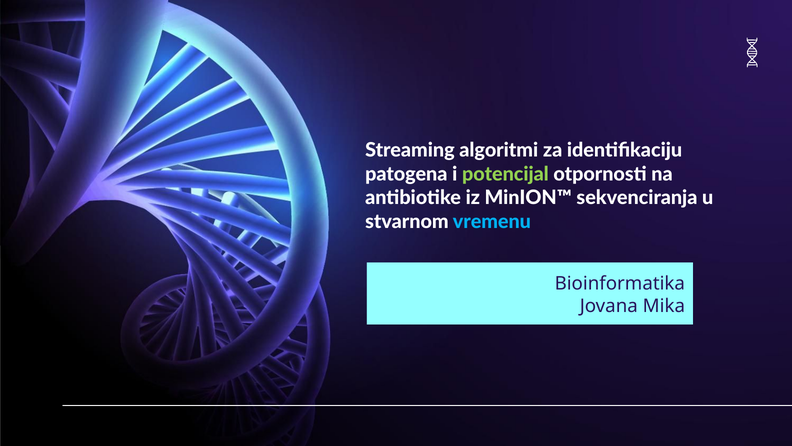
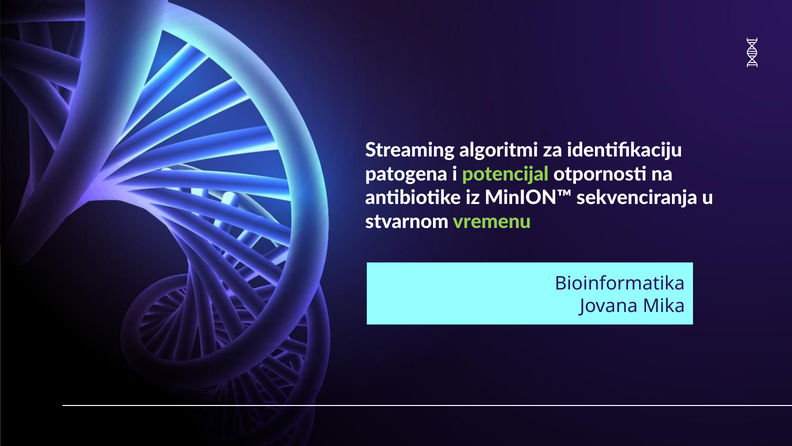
vremenu colour: light blue -> light green
